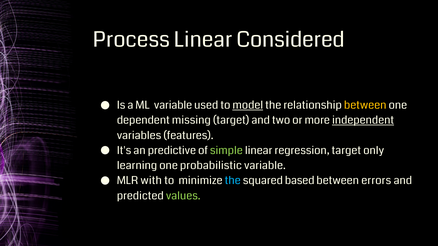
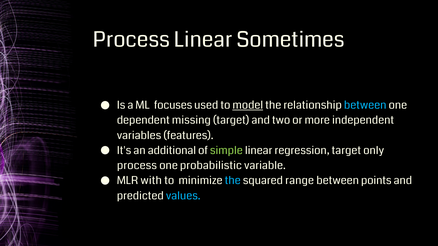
Considered: Considered -> Sometimes
ML variable: variable -> focuses
between at (365, 105) colour: yellow -> light blue
independent underline: present -> none
predictive: predictive -> additional
learning at (137, 166): learning -> process
based: based -> range
errors: errors -> points
values colour: light green -> light blue
